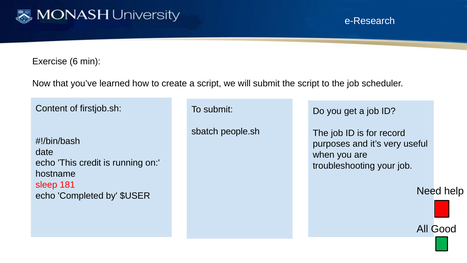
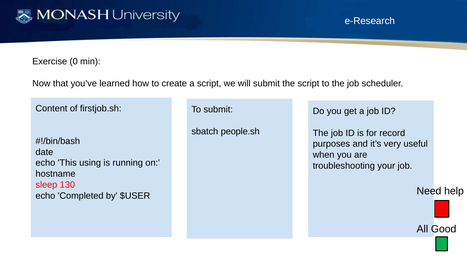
6: 6 -> 0
credit: credit -> using
181: 181 -> 130
